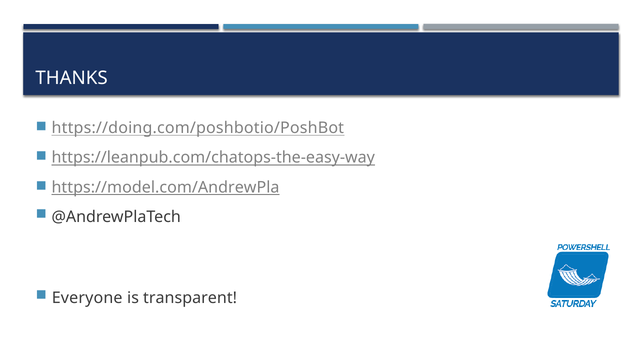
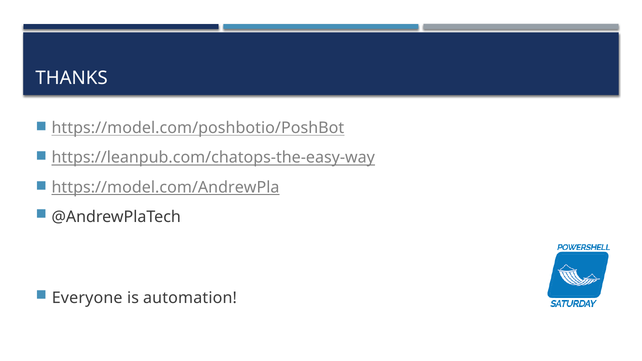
https://doing.com/poshbotio/PoshBot: https://doing.com/poshbotio/PoshBot -> https://model.com/poshbotio/PoshBot
transparent: transparent -> automation
